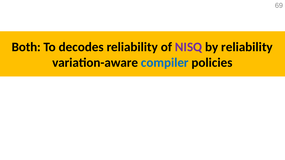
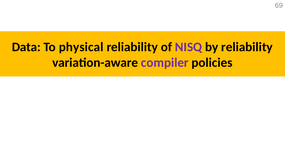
Both: Both -> Data
decodes: decodes -> physical
compiler colour: blue -> purple
